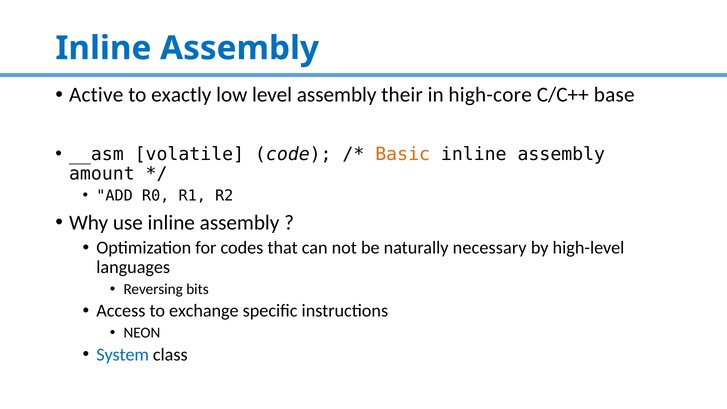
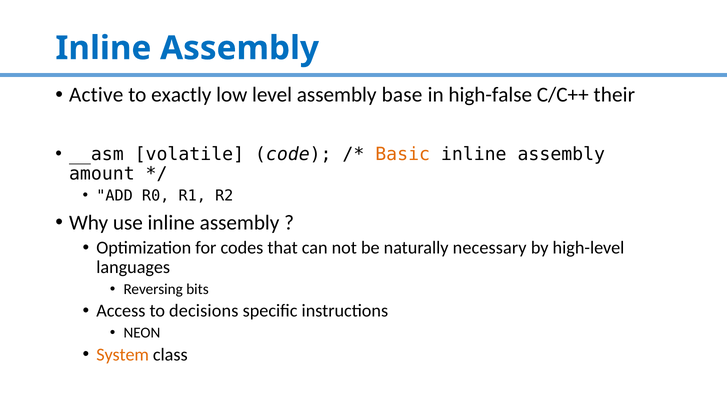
their: their -> base
high-core: high-core -> high-false
base: base -> their
exchange: exchange -> decisions
System colour: blue -> orange
